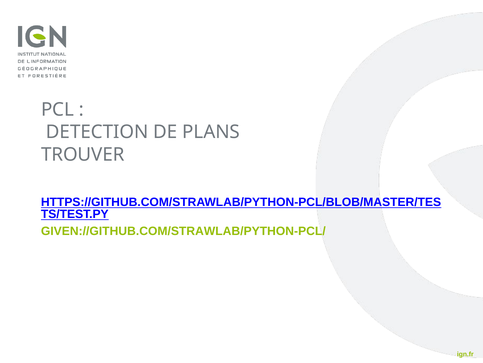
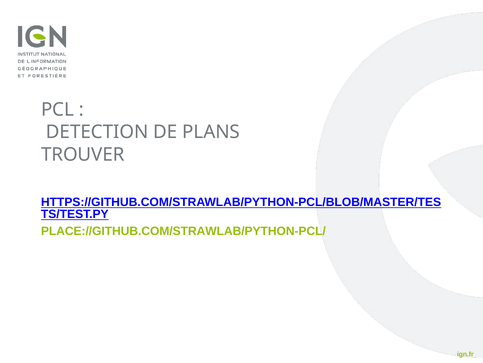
GIVEN://GITHUB.COM/STRAWLAB/PYTHON-PCL/: GIVEN://GITHUB.COM/STRAWLAB/PYTHON-PCL/ -> PLACE://GITHUB.COM/STRAWLAB/PYTHON-PCL/
